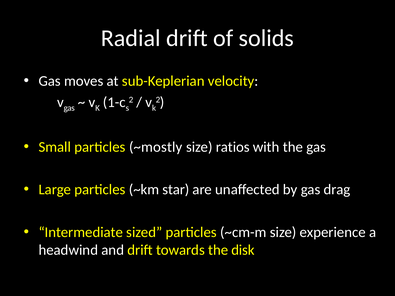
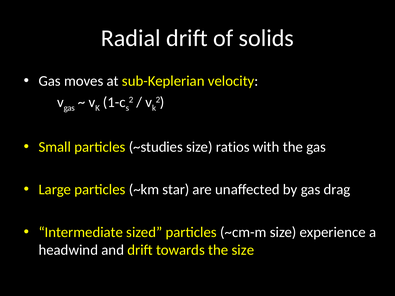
~mostly: ~mostly -> ~studies
the disk: disk -> size
